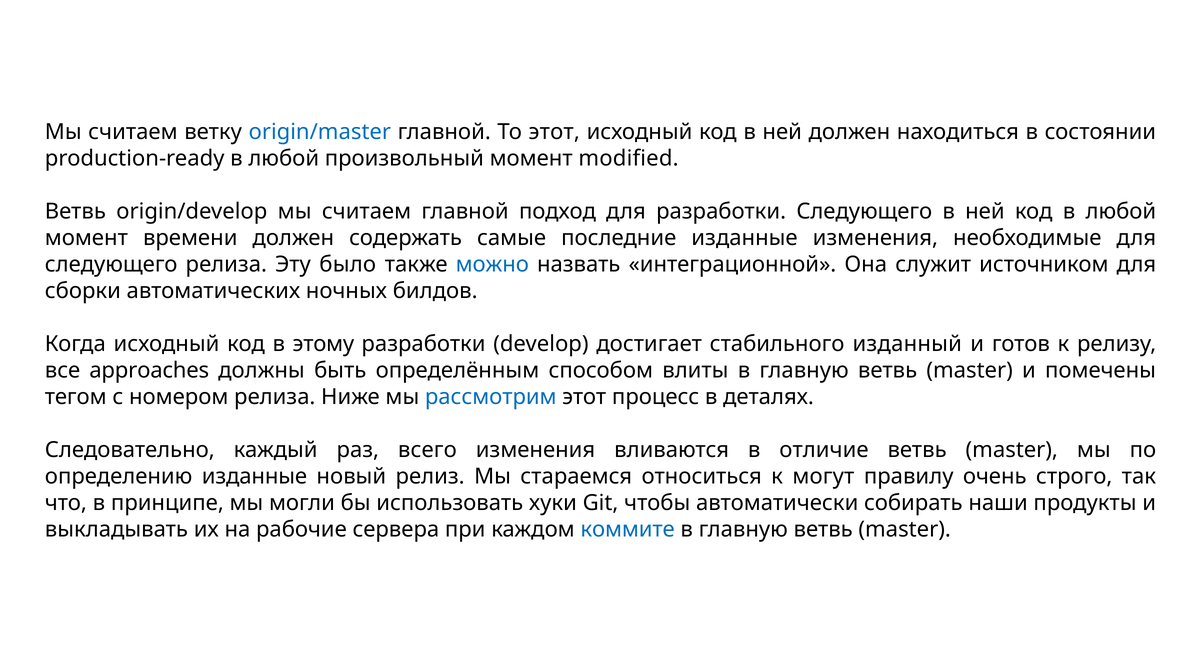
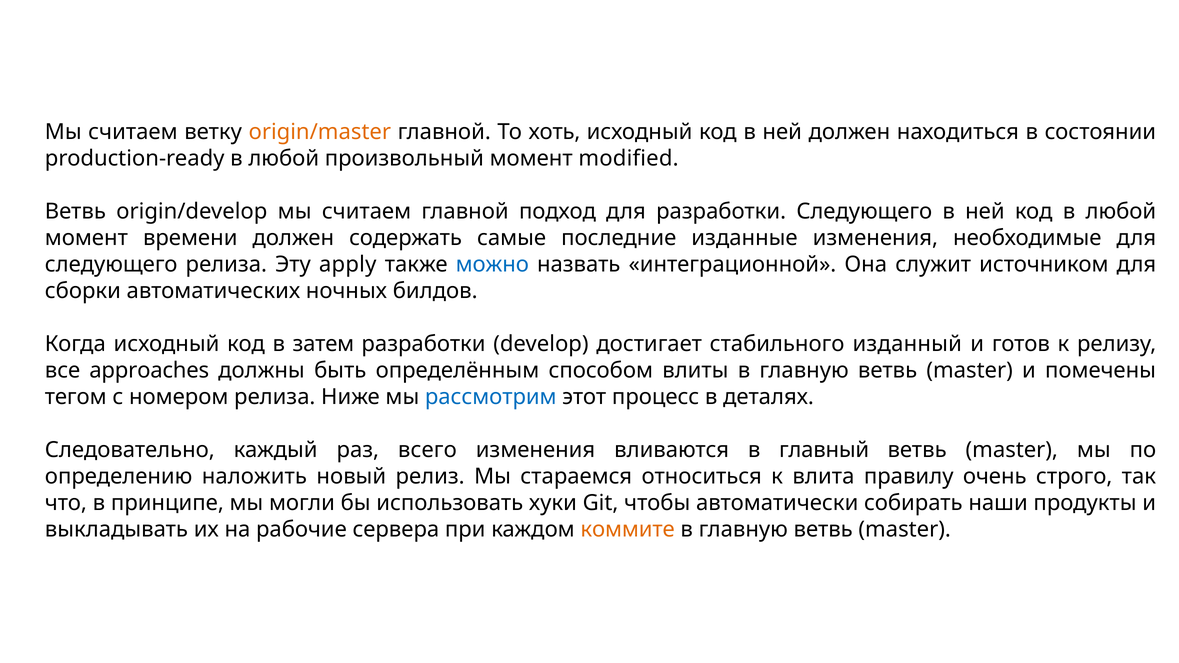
origin/master colour: blue -> orange
То этот: этот -> хоть
было: было -> apply
этому: этому -> затем
отличие: отличие -> главный
определению изданные: изданные -> наложить
могут: могут -> влита
коммите colour: blue -> orange
